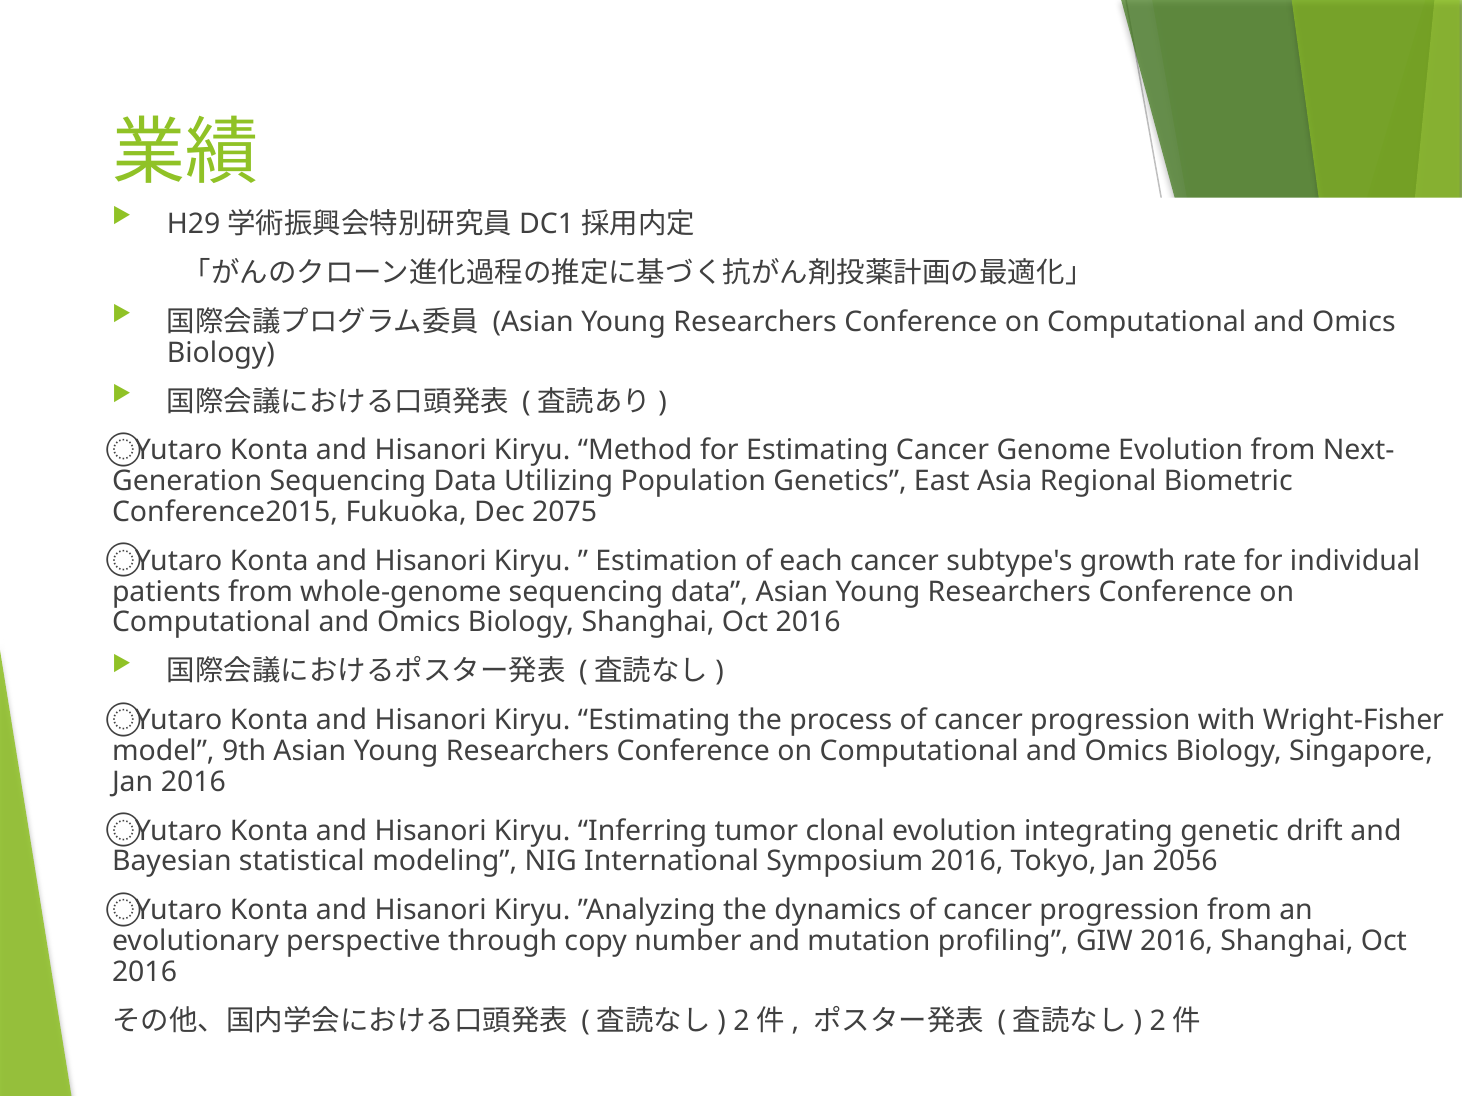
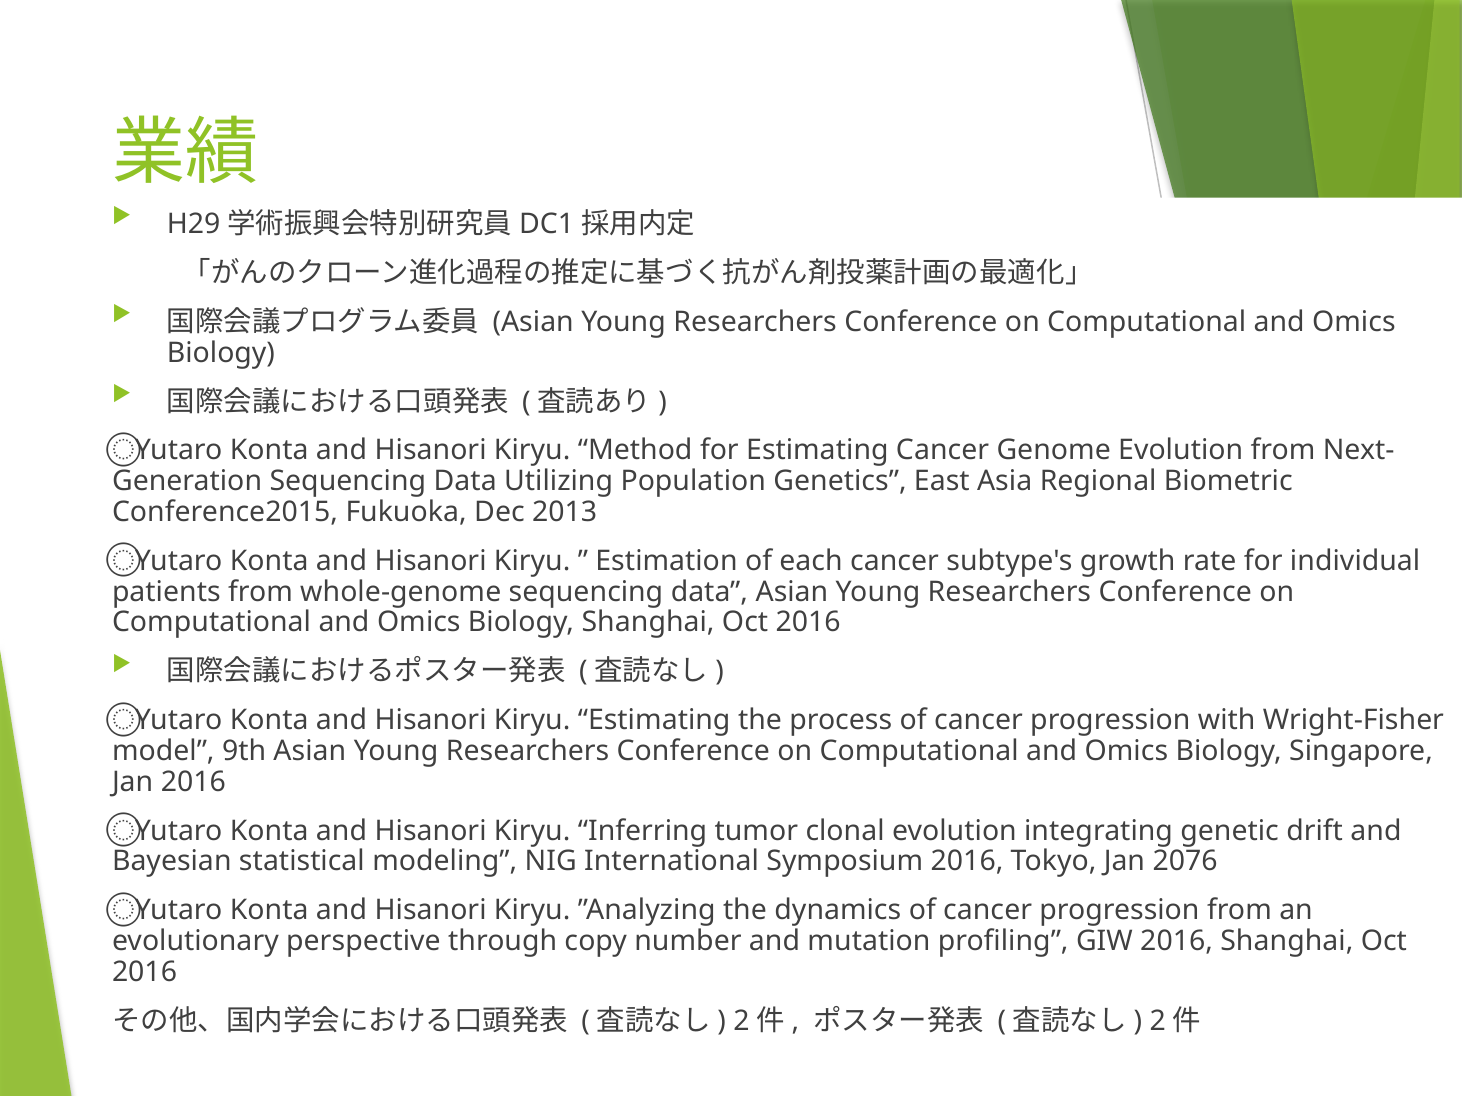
2075: 2075 -> 2013
2056: 2056 -> 2076
